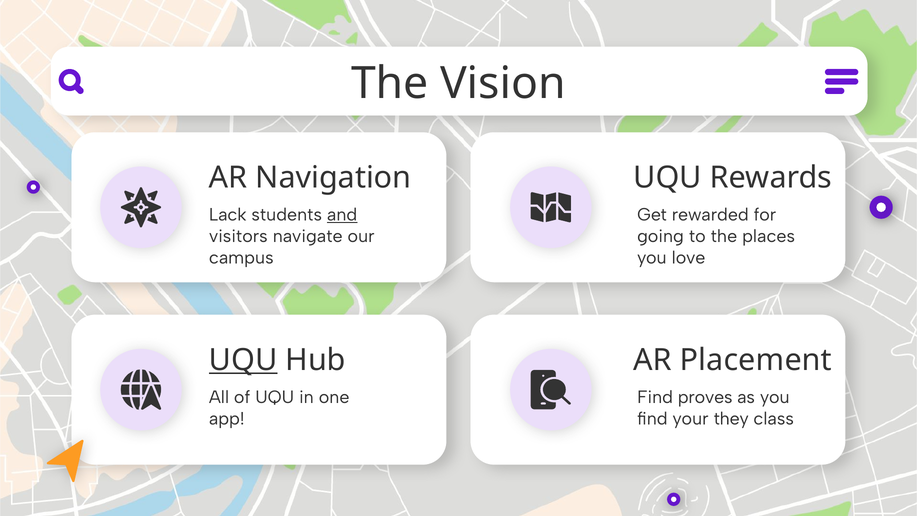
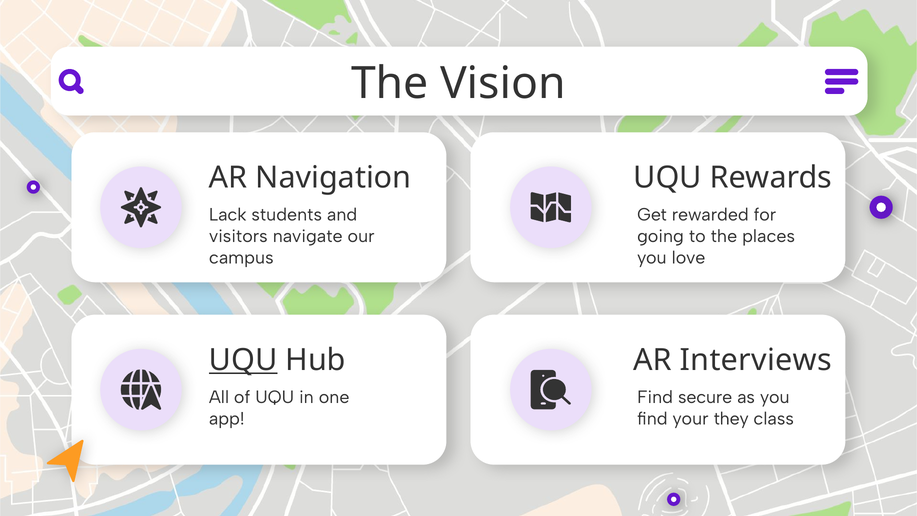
and underline: present -> none
Placement: Placement -> Interviews
proves: proves -> secure
